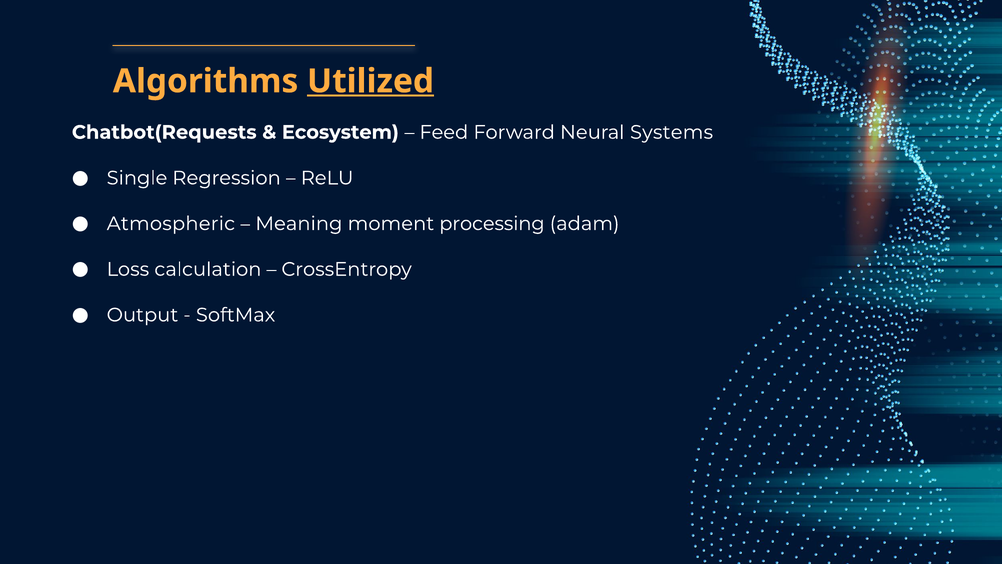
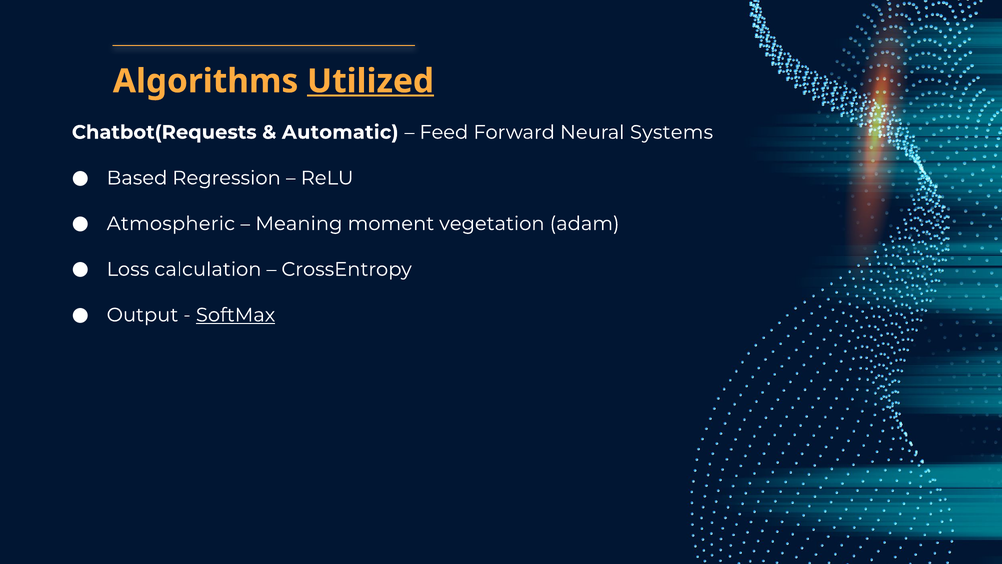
Ecosystem: Ecosystem -> Automatic
Single: Single -> Based
processing: processing -> vegetation
SoftMax underline: none -> present
